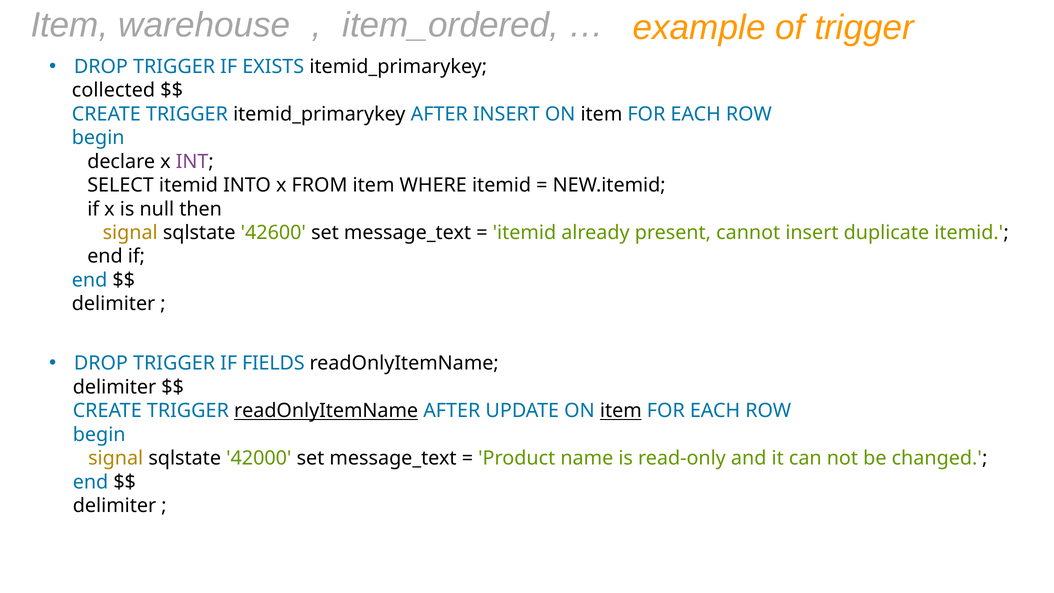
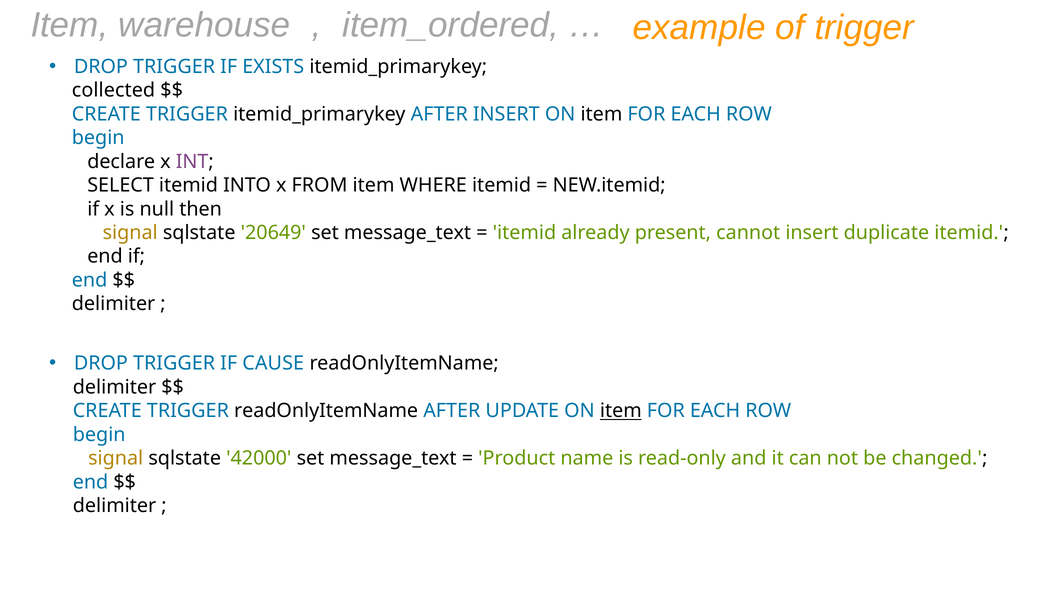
42600: 42600 -> 20649
FIELDS: FIELDS -> CAUSE
readOnlyItemName at (326, 411) underline: present -> none
